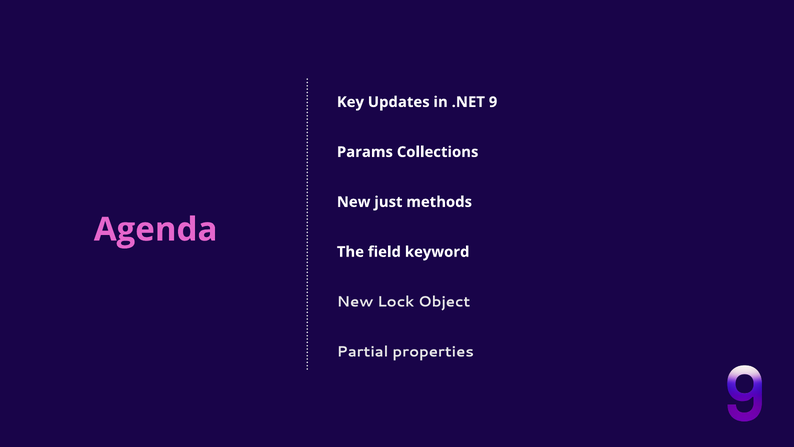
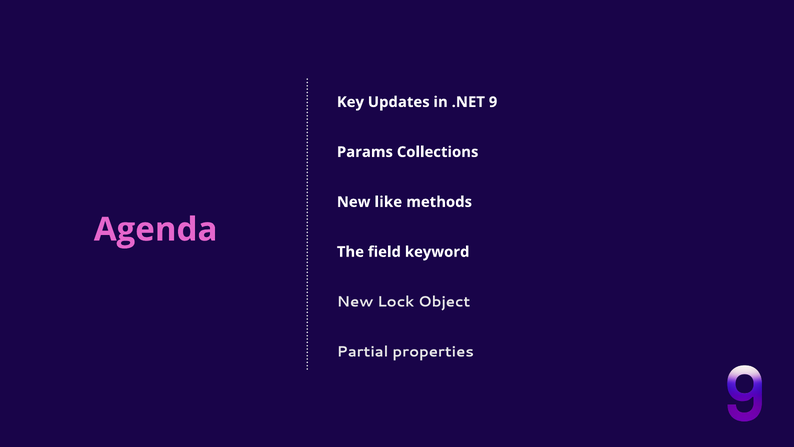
just: just -> like
